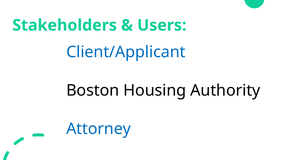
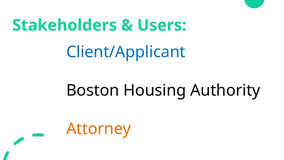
Attorney colour: blue -> orange
